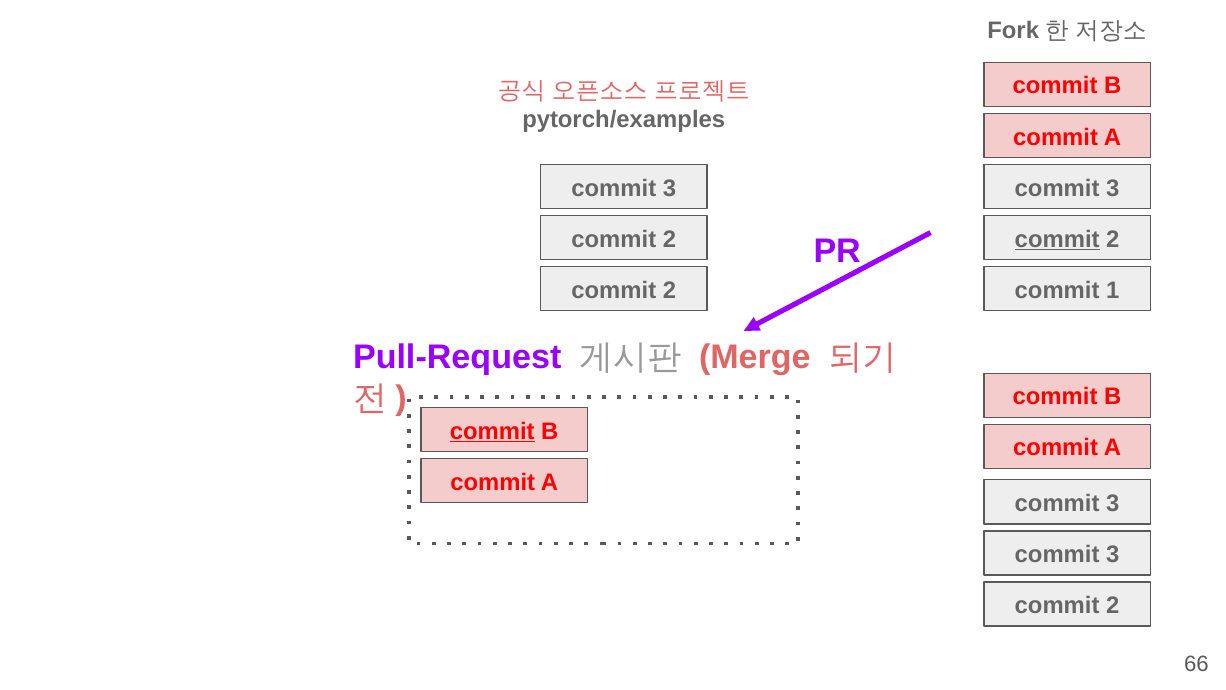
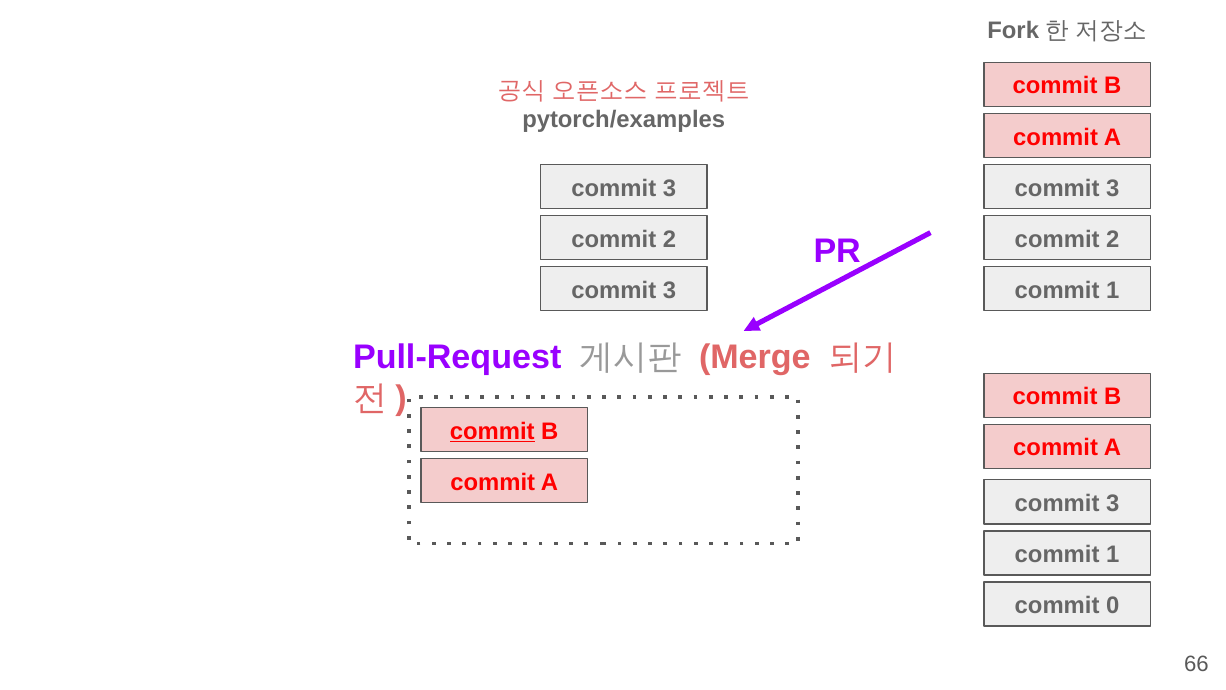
commit at (1057, 239) underline: present -> none
2 at (669, 290): 2 -> 3
3 at (1113, 554): 3 -> 1
2 at (1113, 605): 2 -> 0
